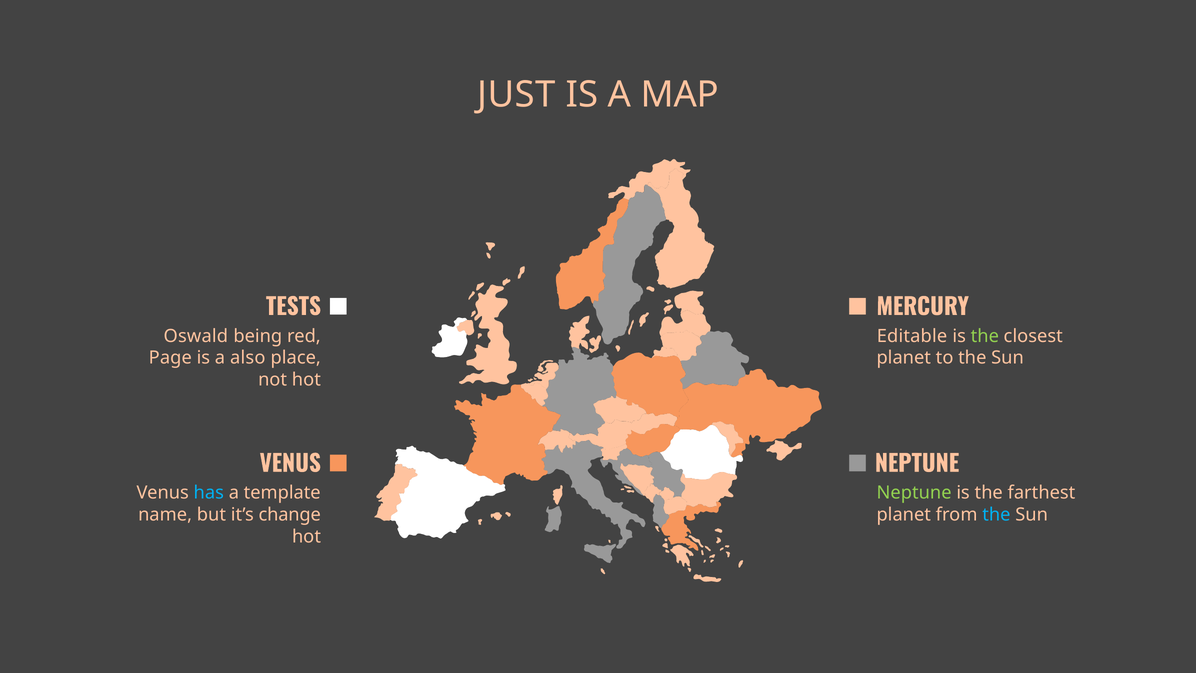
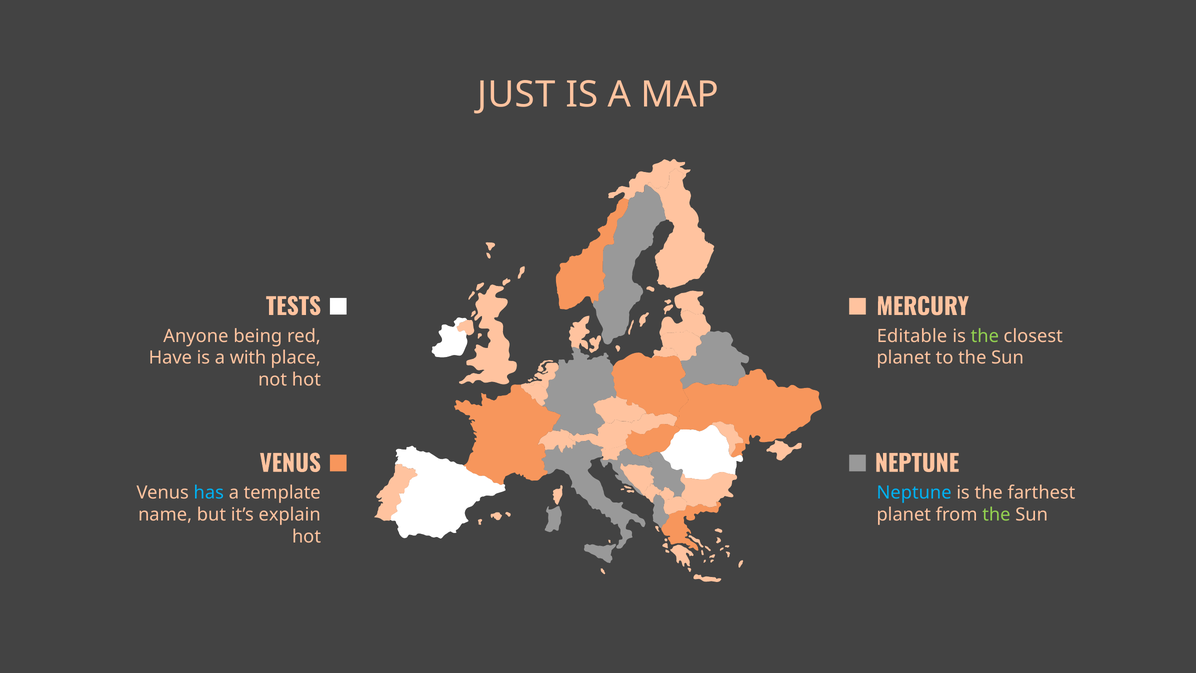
Oswald: Oswald -> Anyone
Page: Page -> Have
also: also -> with
Neptune at (914, 493) colour: light green -> light blue
change: change -> explain
the at (996, 515) colour: light blue -> light green
